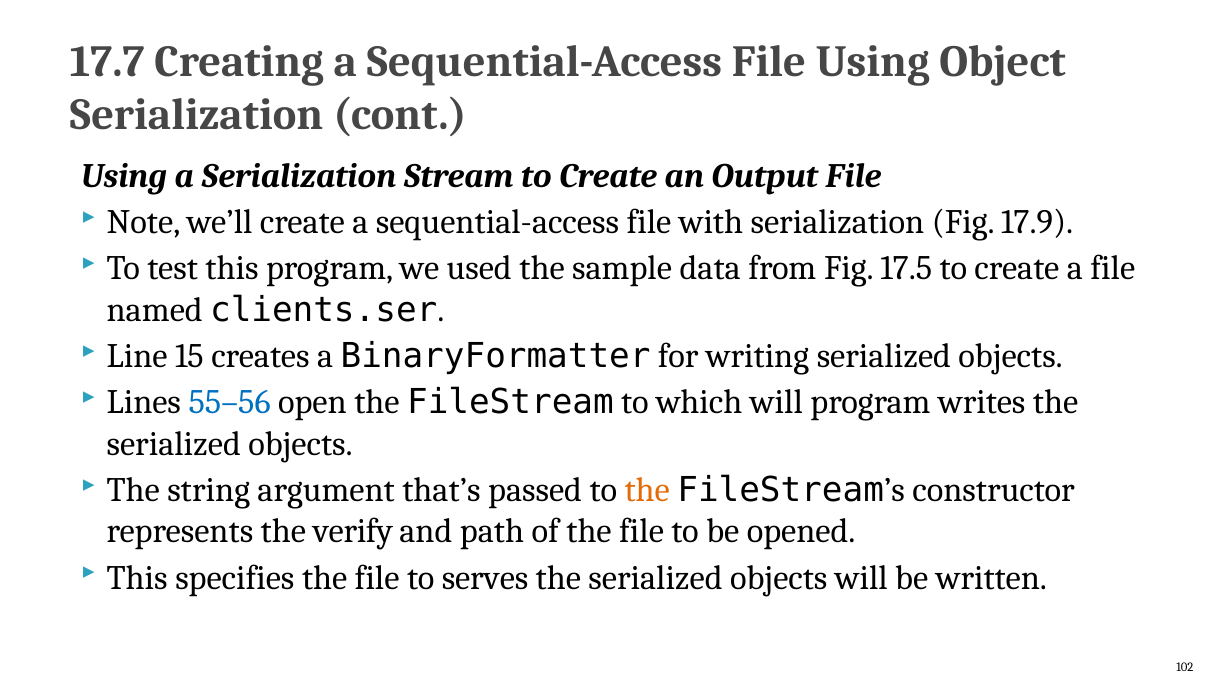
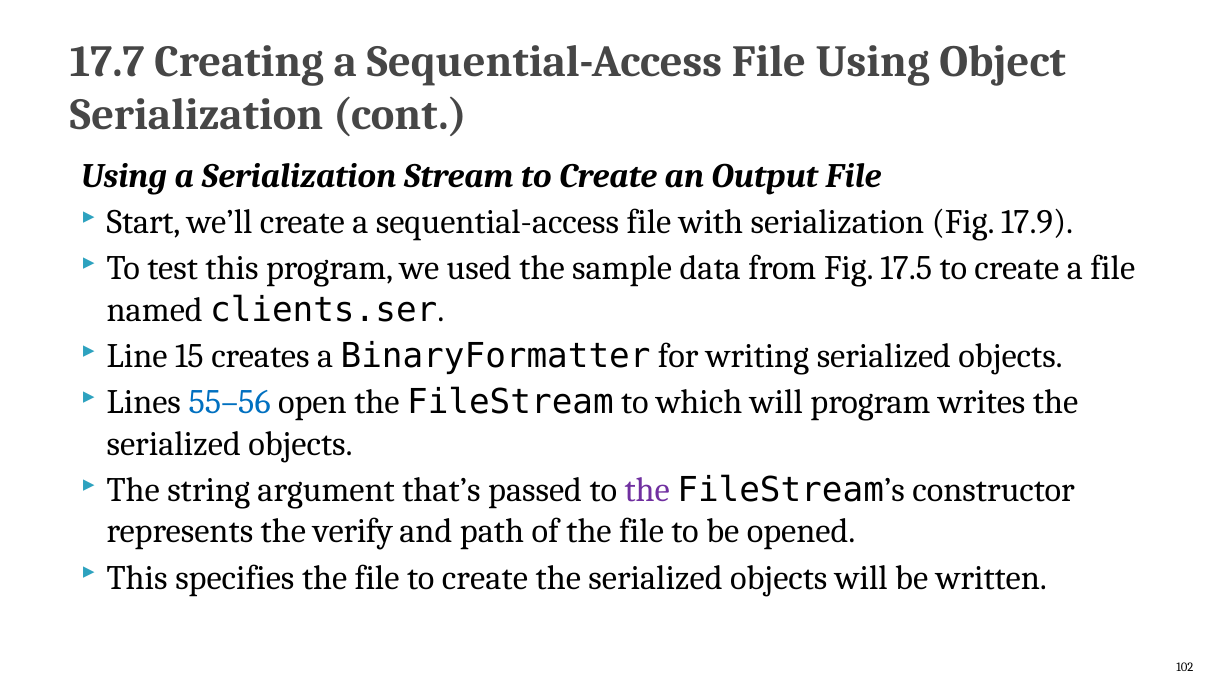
Note: Note -> Start
the at (647, 490) colour: orange -> purple
file to serves: serves -> create
